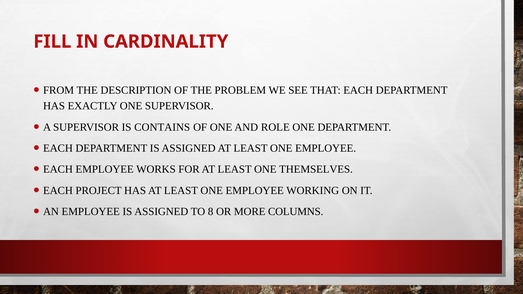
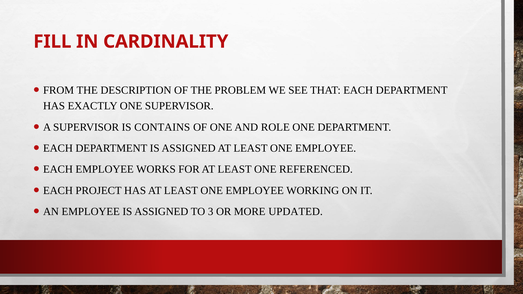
THEMSELVES: THEMSELVES -> REFERENCED
8: 8 -> 3
COLUMNS: COLUMNS -> UPDATED
